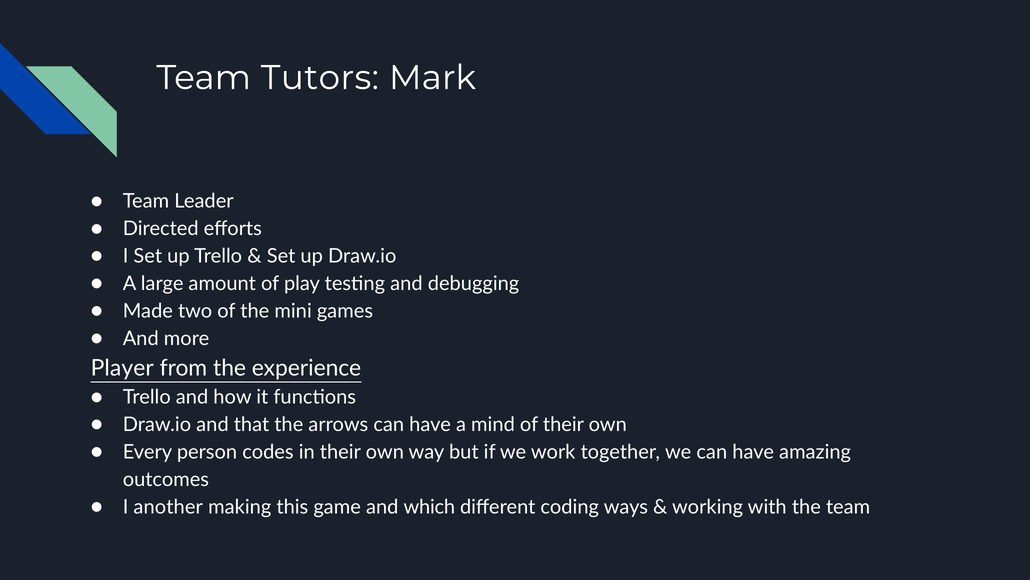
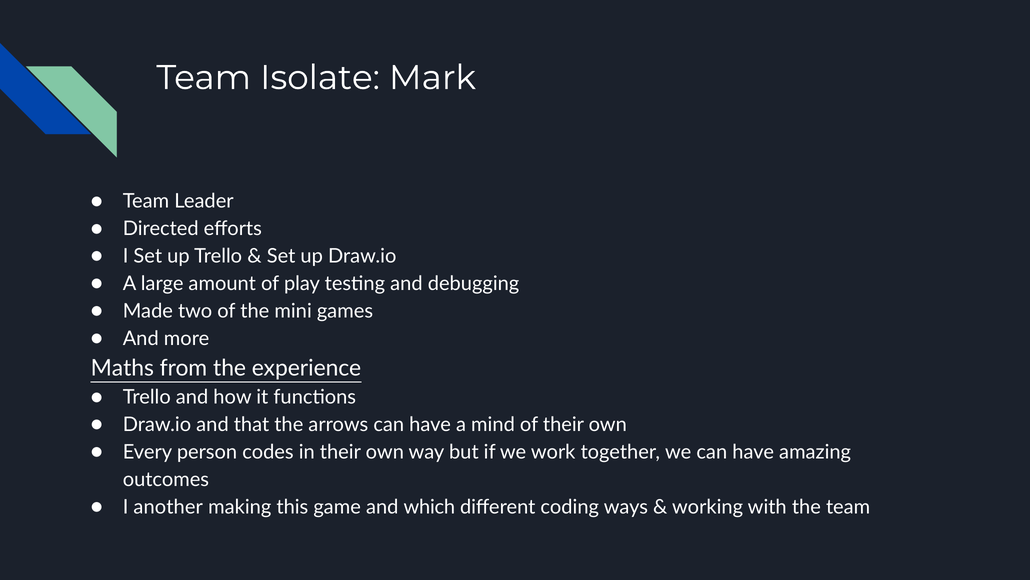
Tutors: Tutors -> Isolate
Player: Player -> Maths
